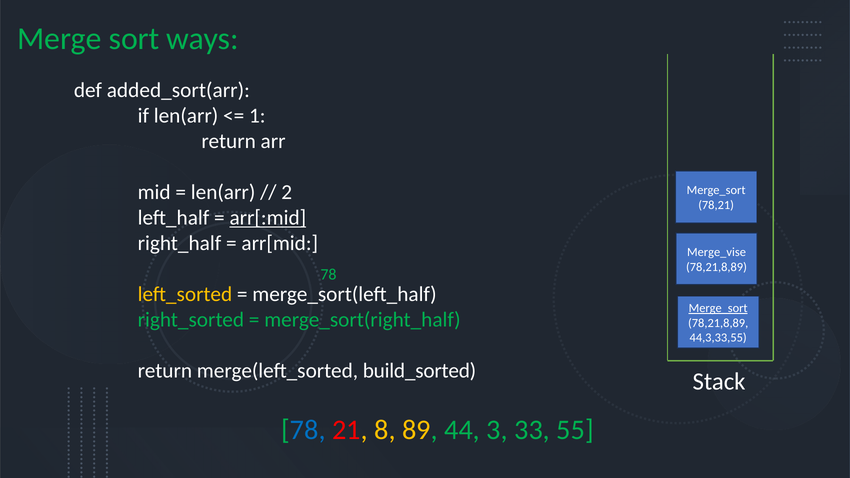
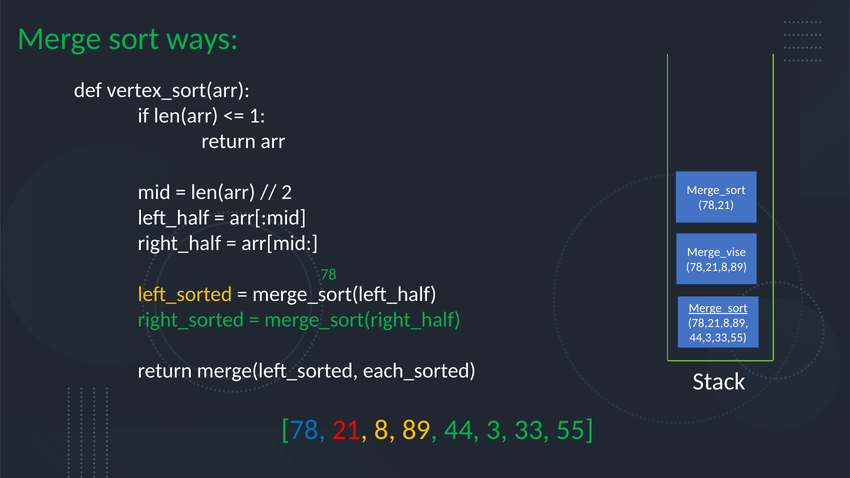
added_sort(arr: added_sort(arr -> vertex_sort(arr
arr[:mid underline: present -> none
build_sorted: build_sorted -> each_sorted
